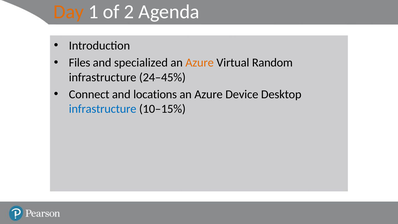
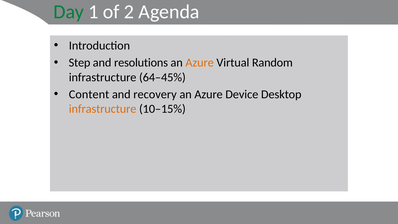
Day colour: orange -> green
Files: Files -> Step
specialized: specialized -> resolutions
24–45%: 24–45% -> 64–45%
Connect: Connect -> Content
locations: locations -> recovery
infrastructure at (103, 109) colour: blue -> orange
